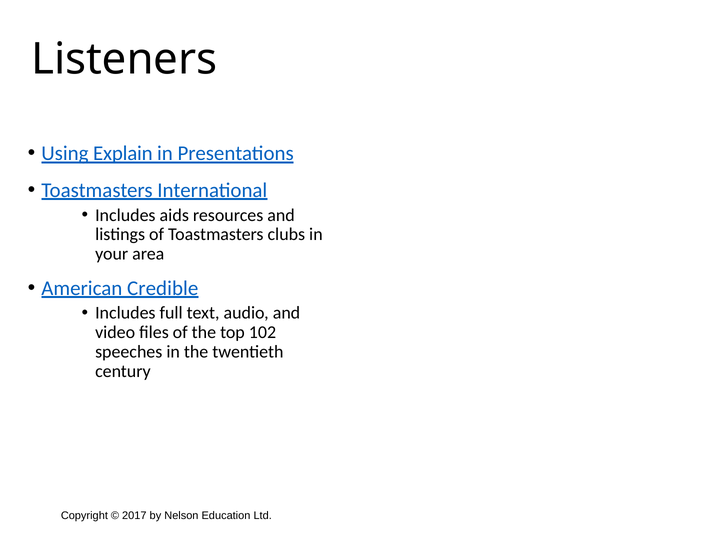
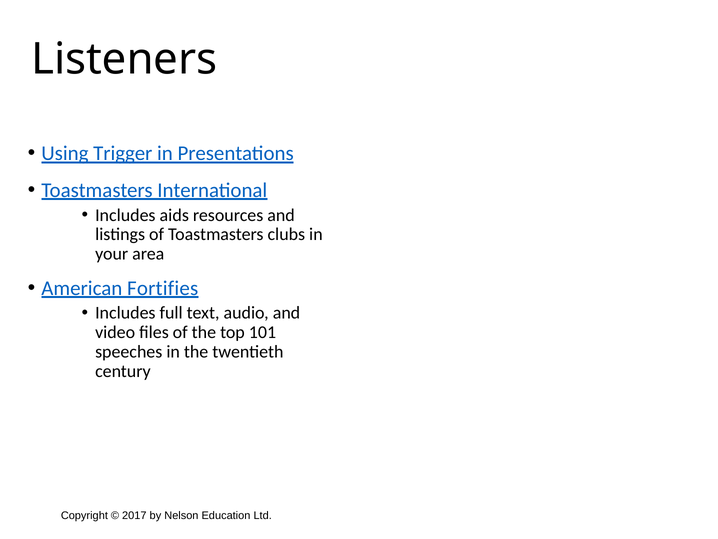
Explain: Explain -> Trigger
Credible: Credible -> Fortifies
102: 102 -> 101
